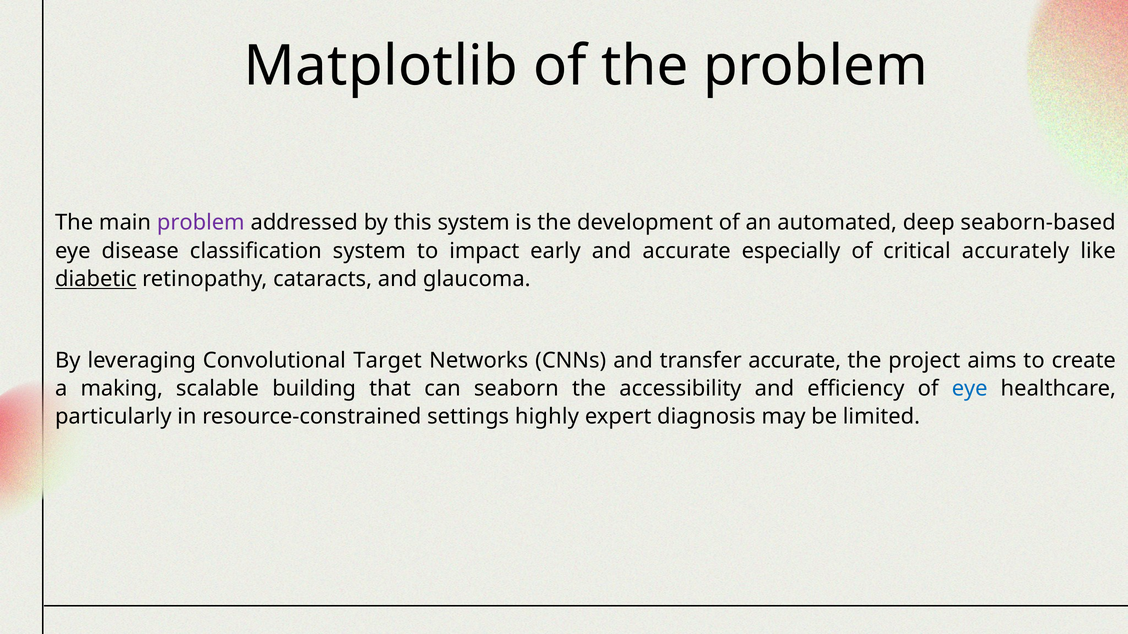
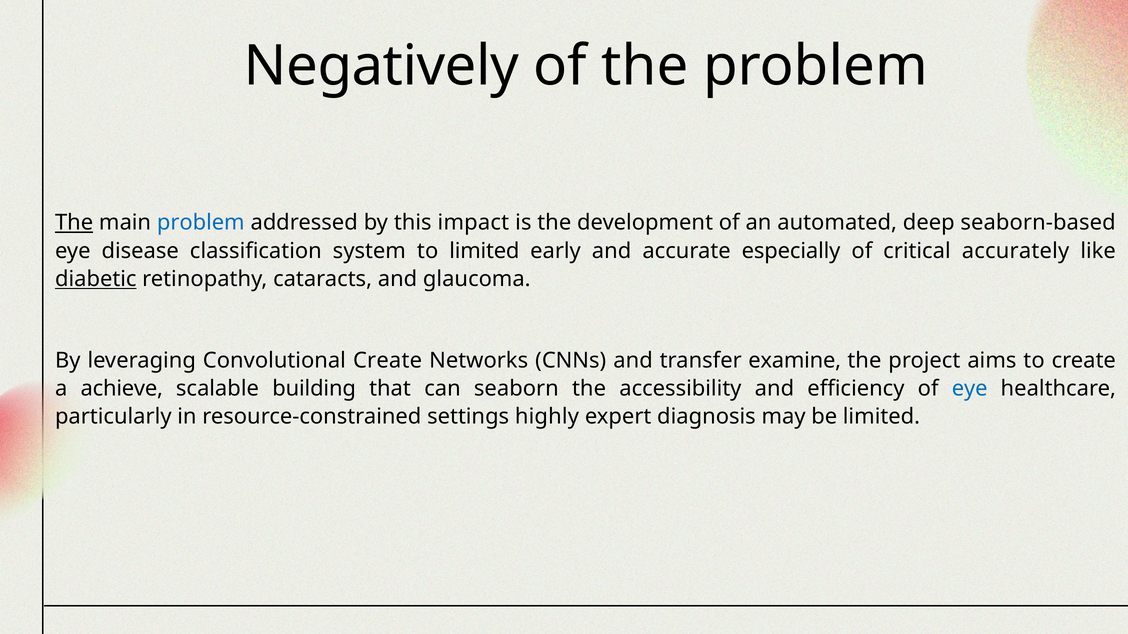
Matplotlib: Matplotlib -> Negatively
The at (74, 223) underline: none -> present
problem at (201, 223) colour: purple -> blue
this system: system -> impact
to impact: impact -> limited
Convolutional Target: Target -> Create
transfer accurate: accurate -> examine
making: making -> achieve
